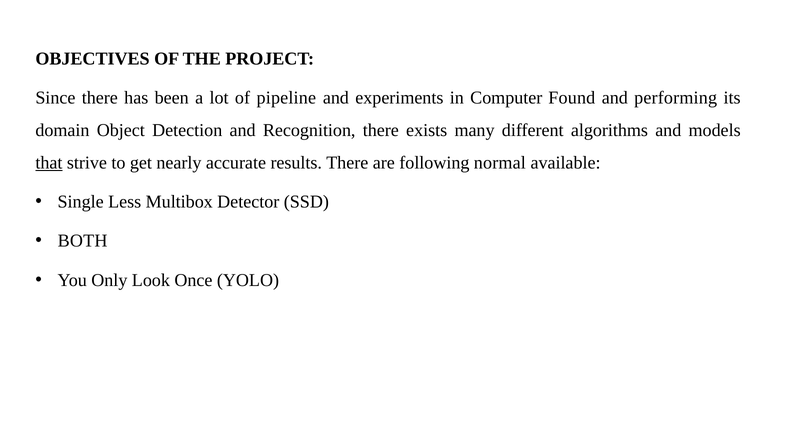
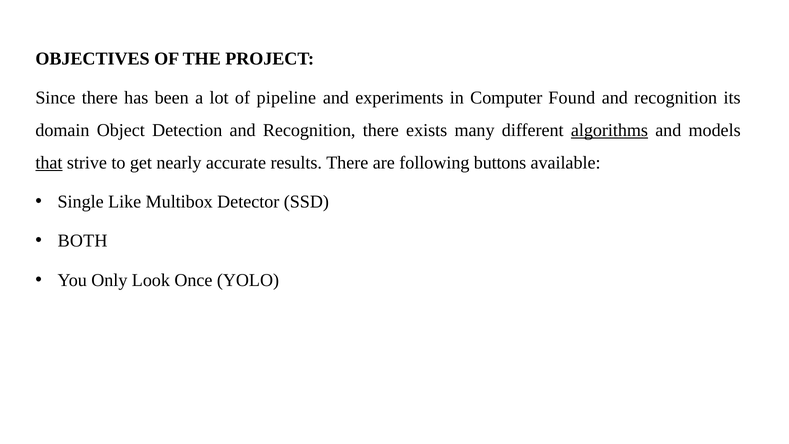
performing at (676, 98): performing -> recognition
algorithms underline: none -> present
normal: normal -> buttons
Less: Less -> Like
